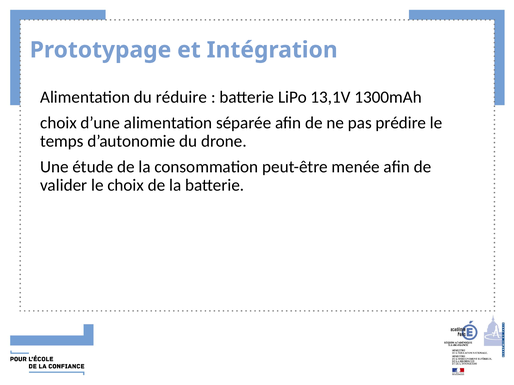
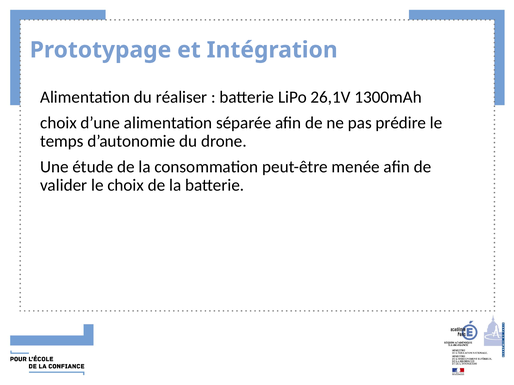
réduire: réduire -> réaliser
13,1V: 13,1V -> 26,1V
